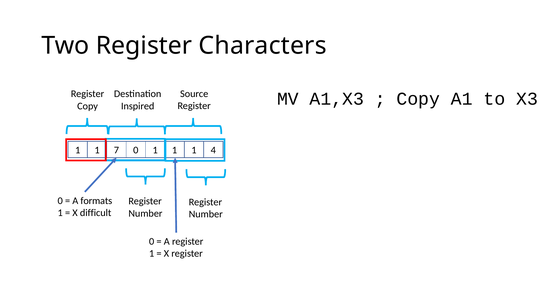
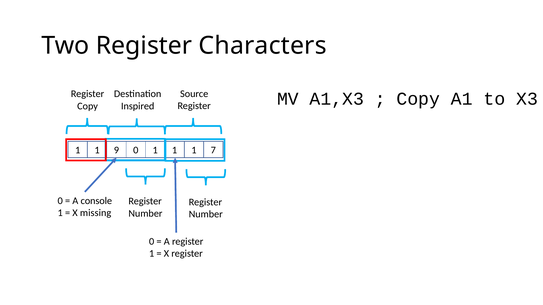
7: 7 -> 9
4: 4 -> 7
formats: formats -> console
difficult: difficult -> missing
